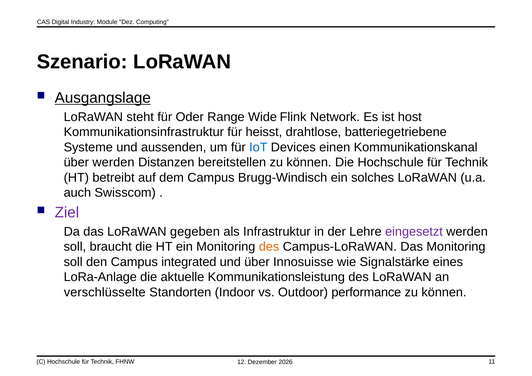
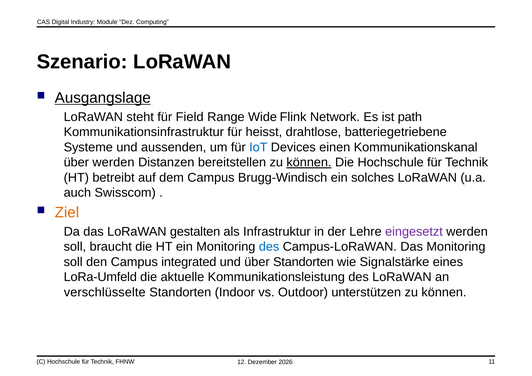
Oder: Oder -> Field
host: host -> path
können at (309, 162) underline: none -> present
Ziel colour: purple -> orange
gegeben: gegeben -> gestalten
des at (269, 247) colour: orange -> blue
über Innosuisse: Innosuisse -> Standorten
LoRa-Anlage: LoRa-Anlage -> LoRa-Umfeld
performance: performance -> unterstützen
